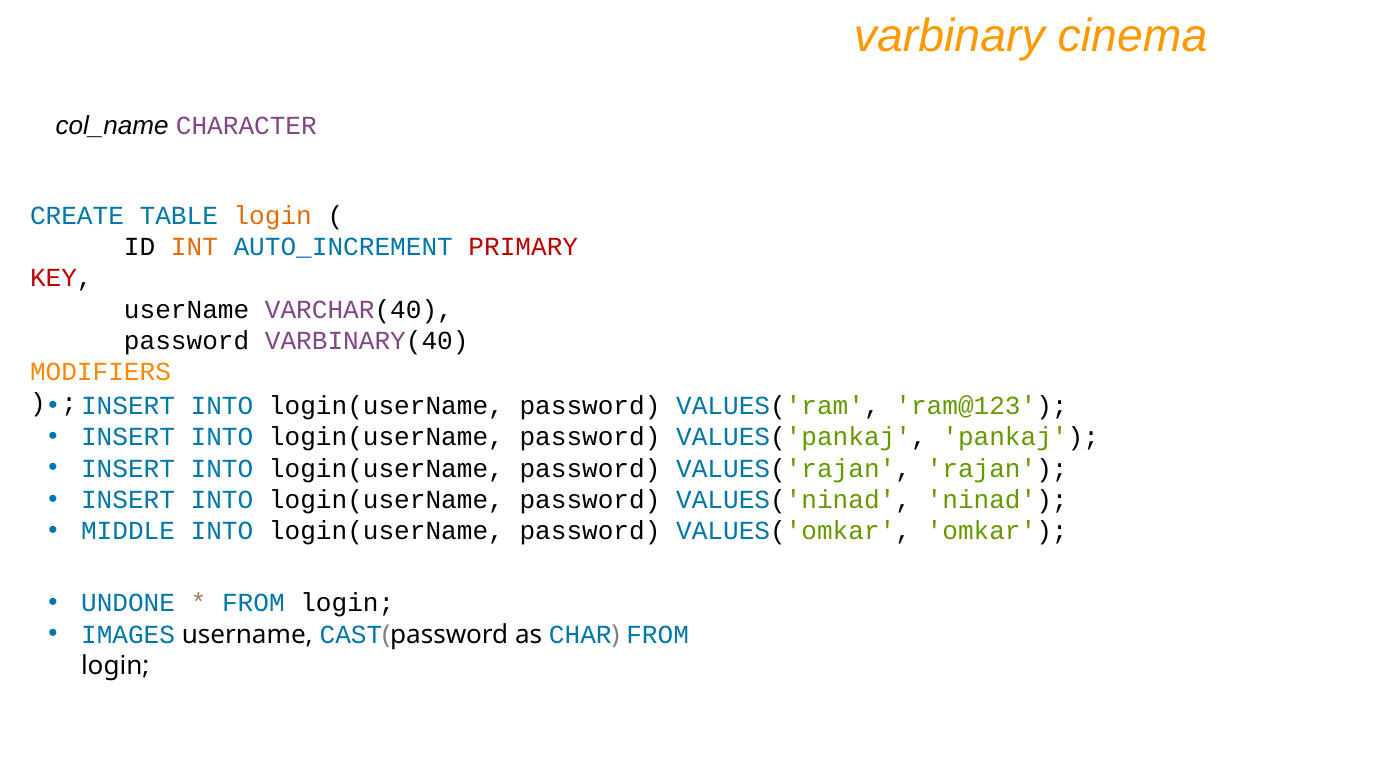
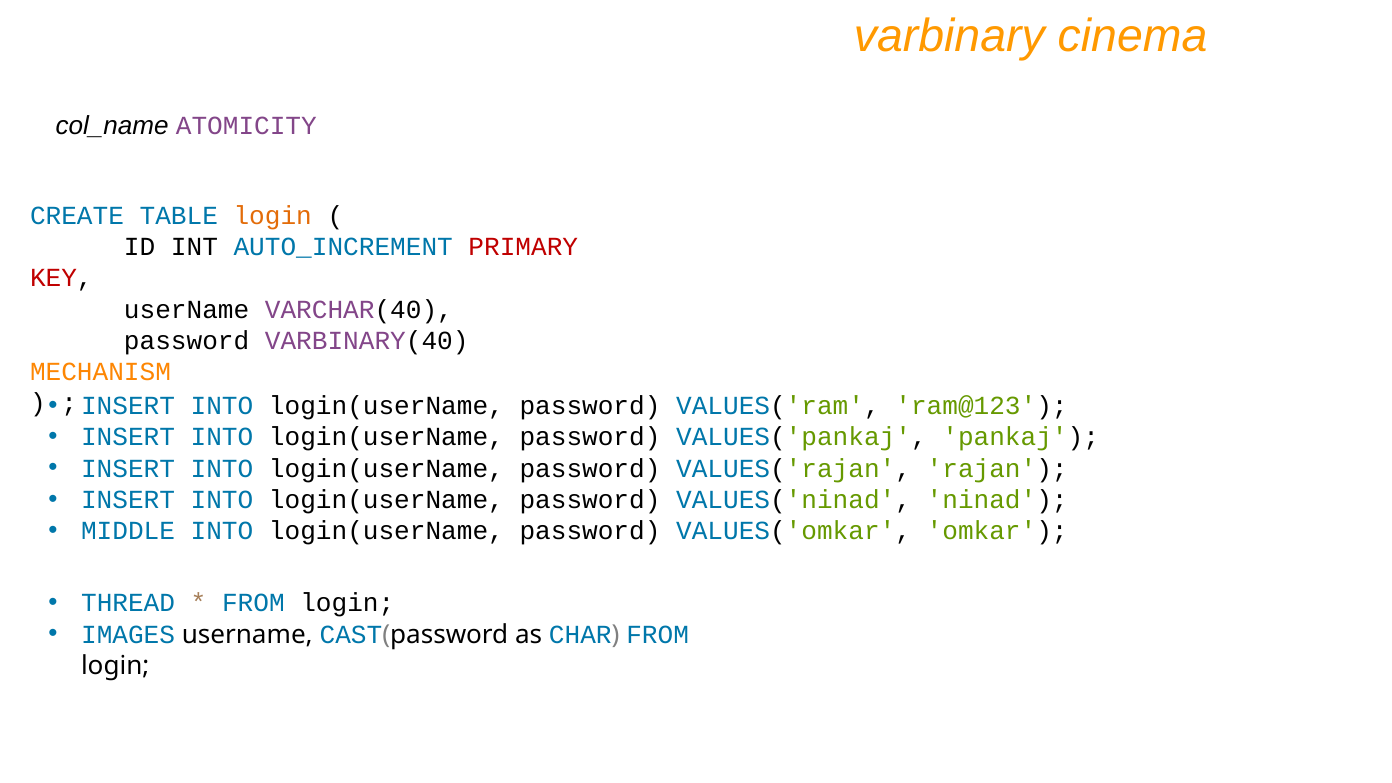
CHARACTER: CHARACTER -> ATOMICITY
INT colour: orange -> black
MODIFIERS: MODIFIERS -> MECHANISM
UNDONE: UNDONE -> THREAD
